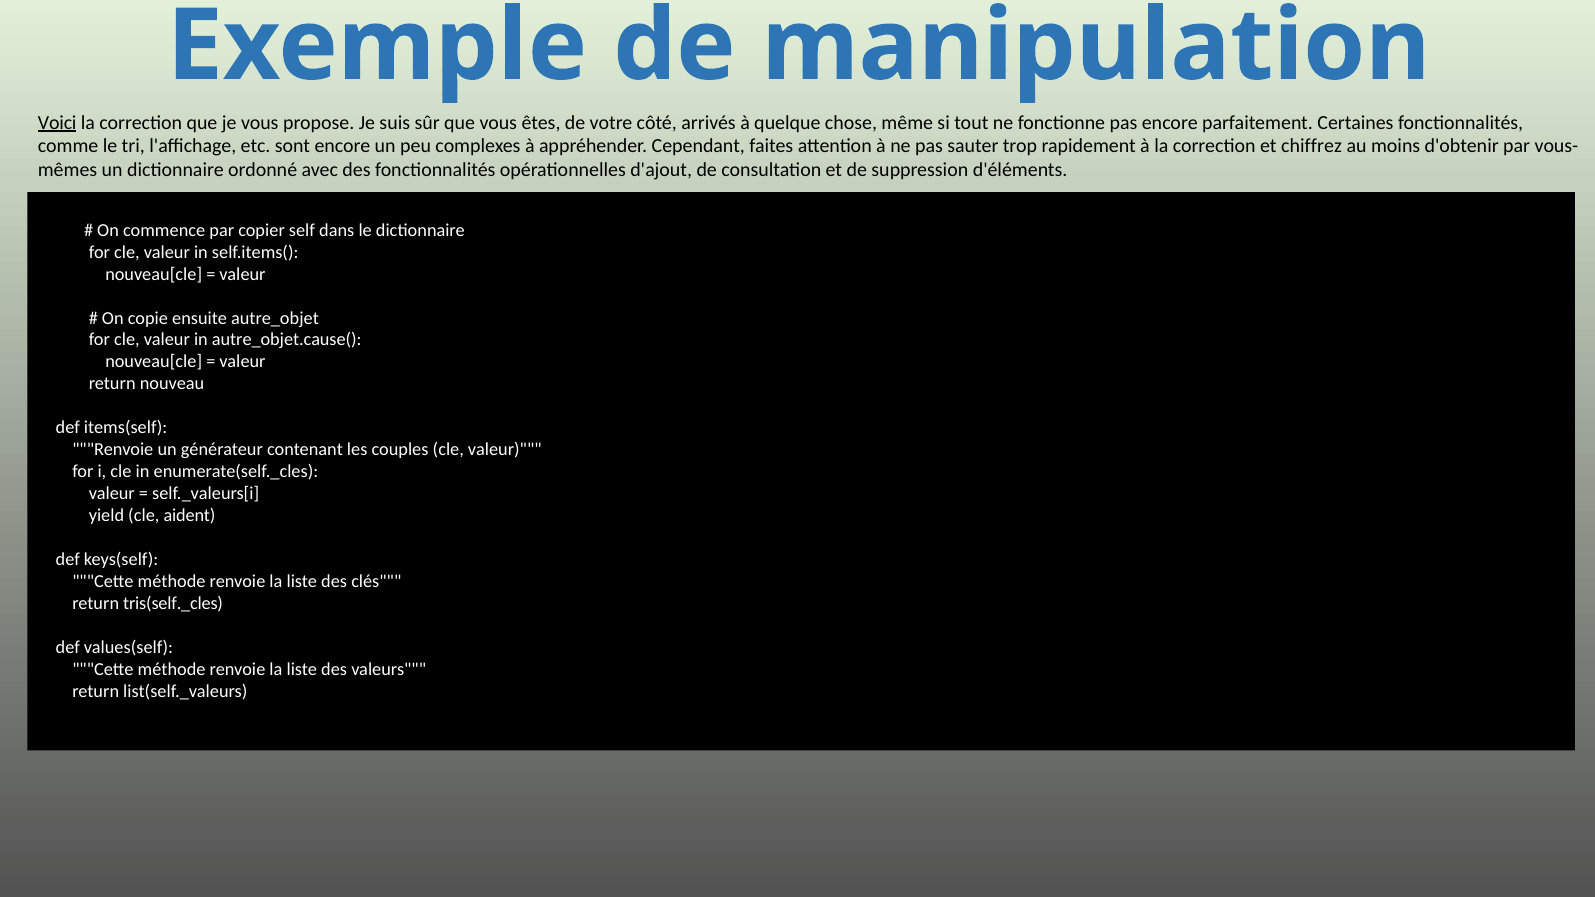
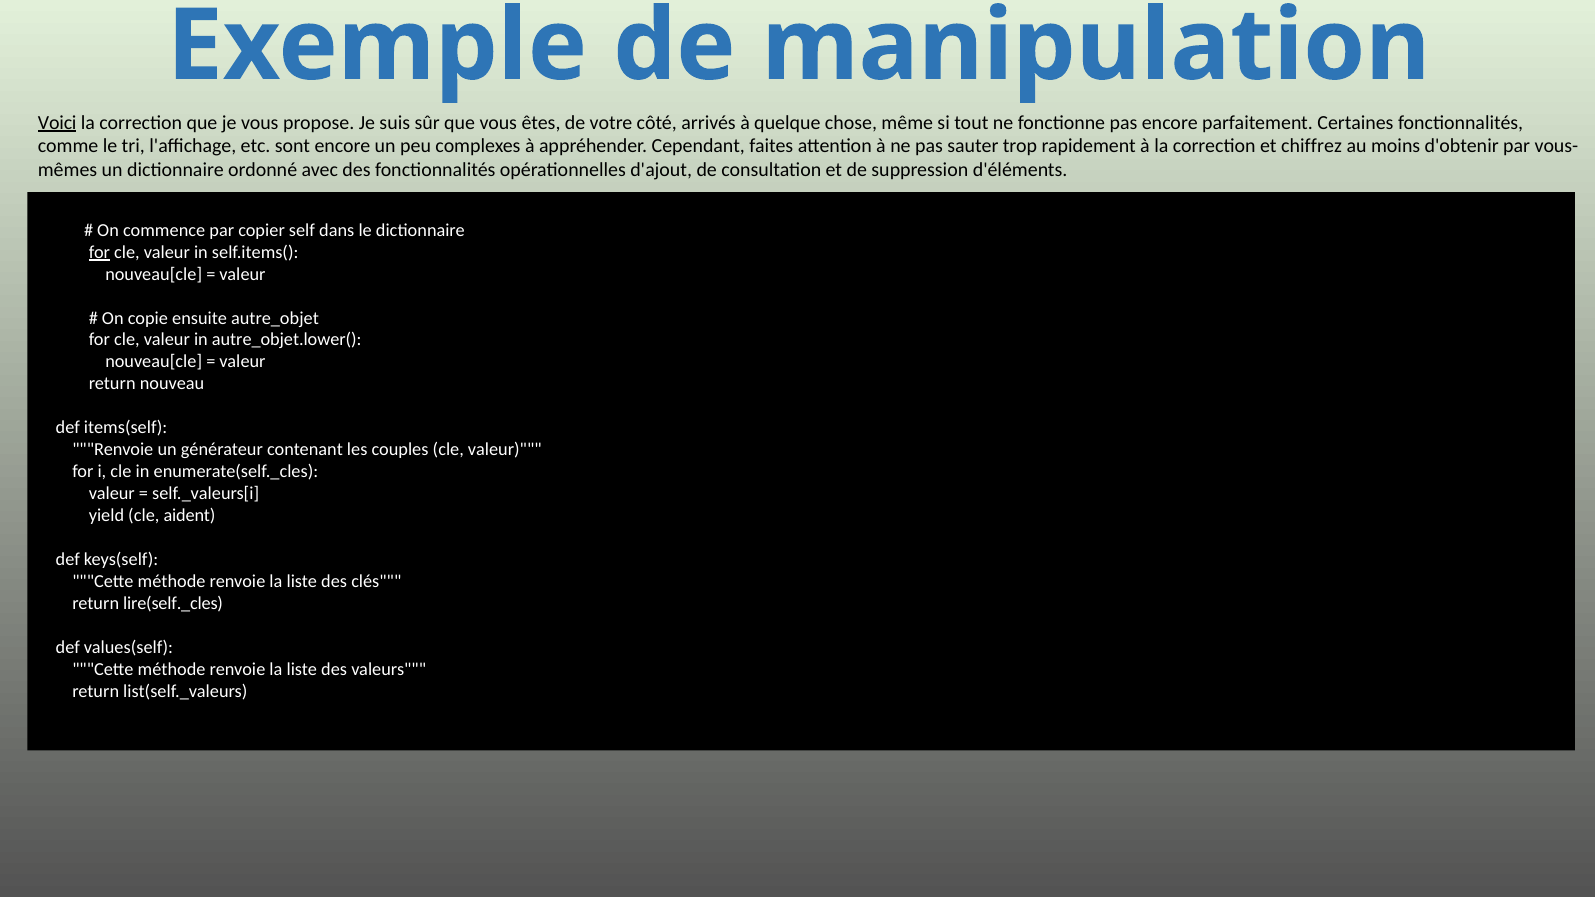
for at (99, 252) underline: none -> present
autre_objet.cause(: autre_objet.cause( -> autre_objet.lower(
tris(self._cles: tris(self._cles -> lire(self._cles
